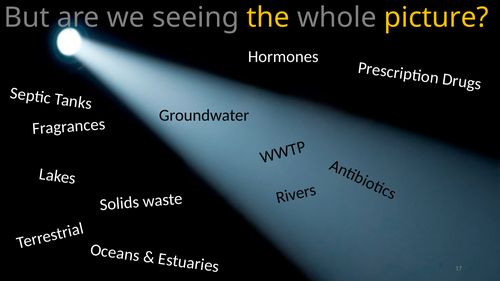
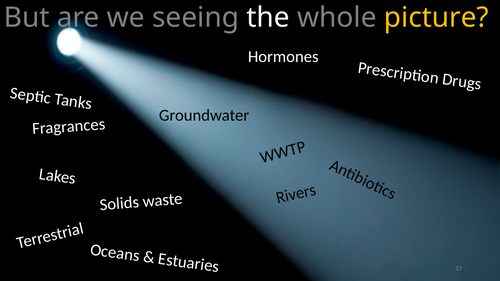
the colour: yellow -> white
